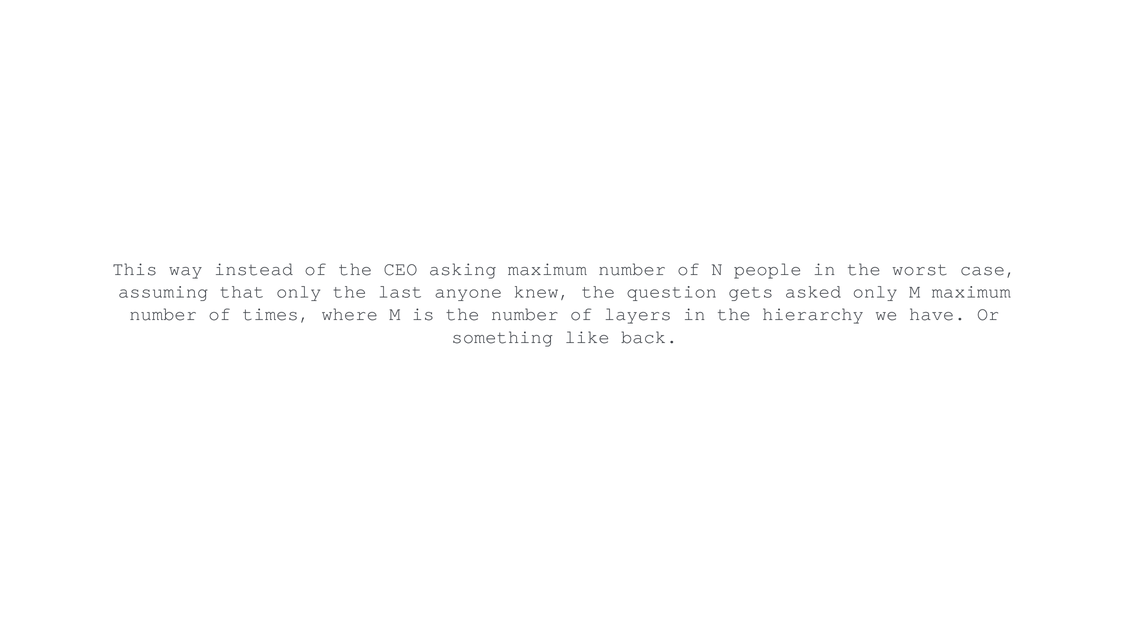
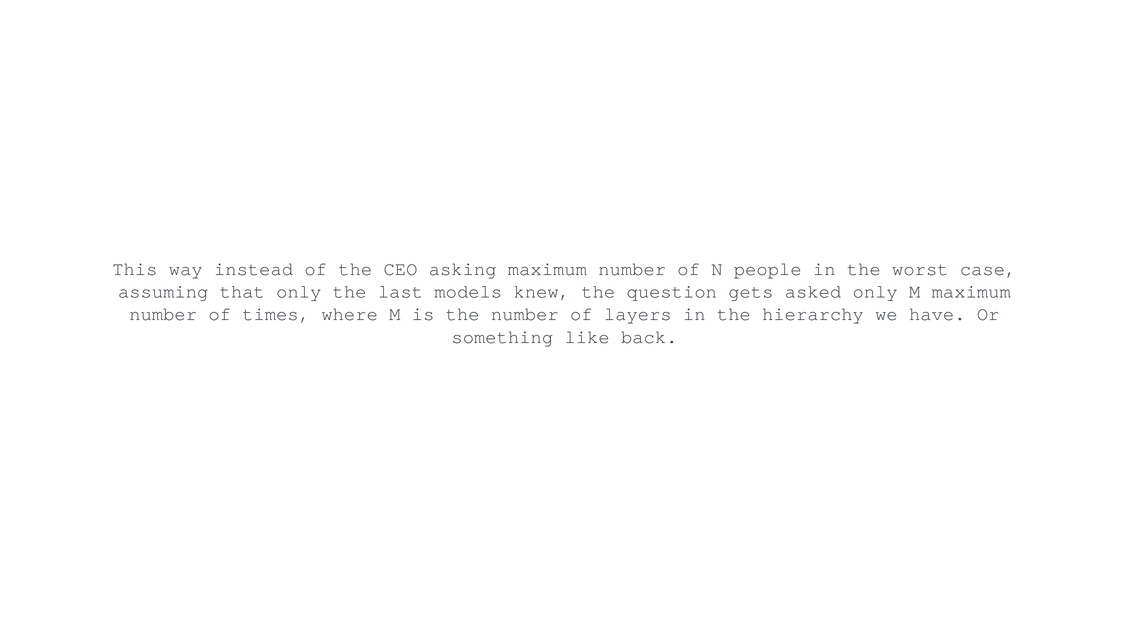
anyone: anyone -> models
